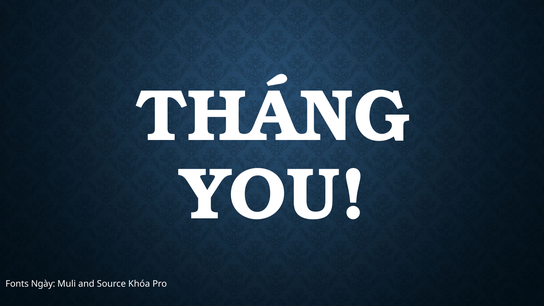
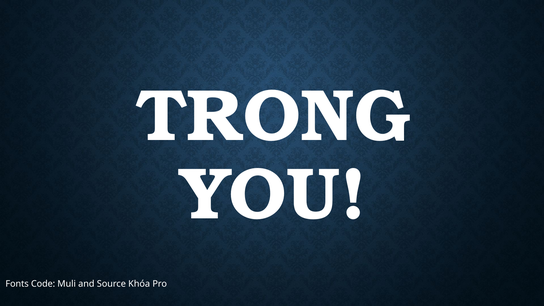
THÁNG: THÁNG -> TRONG
Ngày: Ngày -> Code
